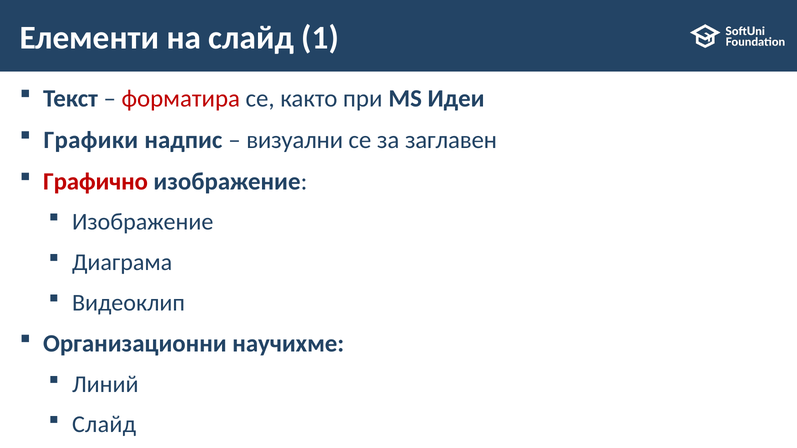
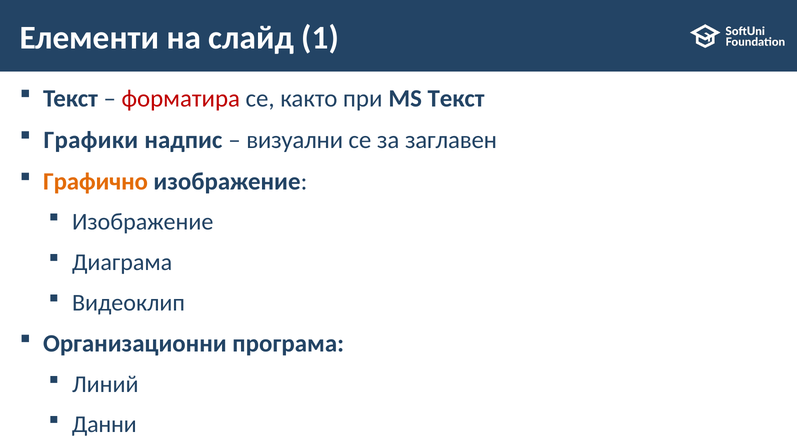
MS Идеи: Идеи -> Текст
Графично colour: red -> orange
научихме: научихме -> програма
Слайд at (104, 425): Слайд -> Данни
